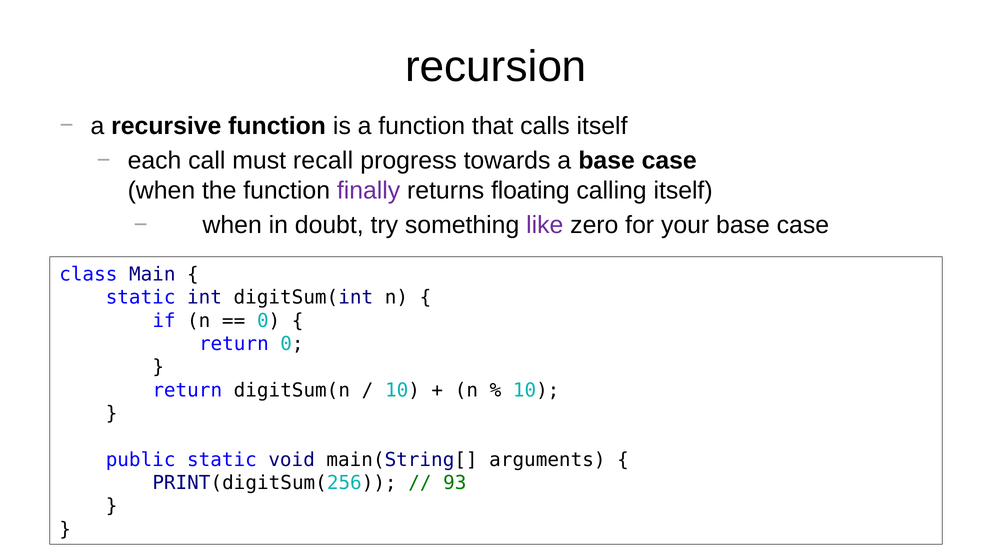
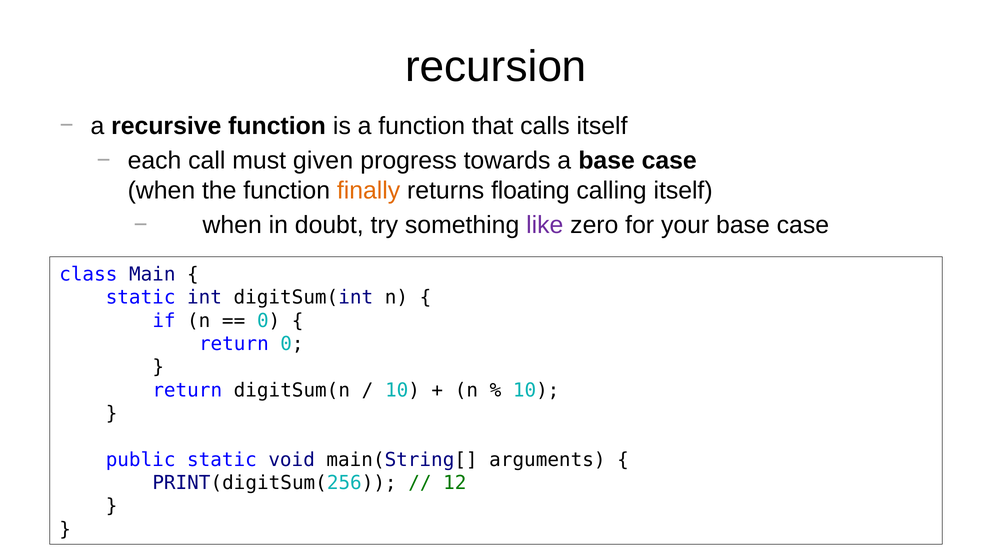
recall: recall -> given
finally colour: purple -> orange
93: 93 -> 12
